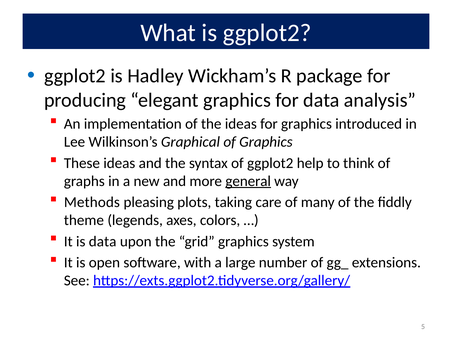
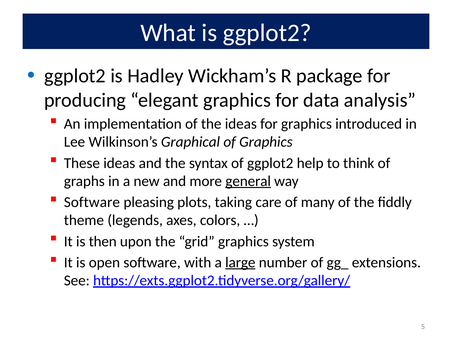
Methods at (92, 202): Methods -> Software
is data: data -> then
large underline: none -> present
